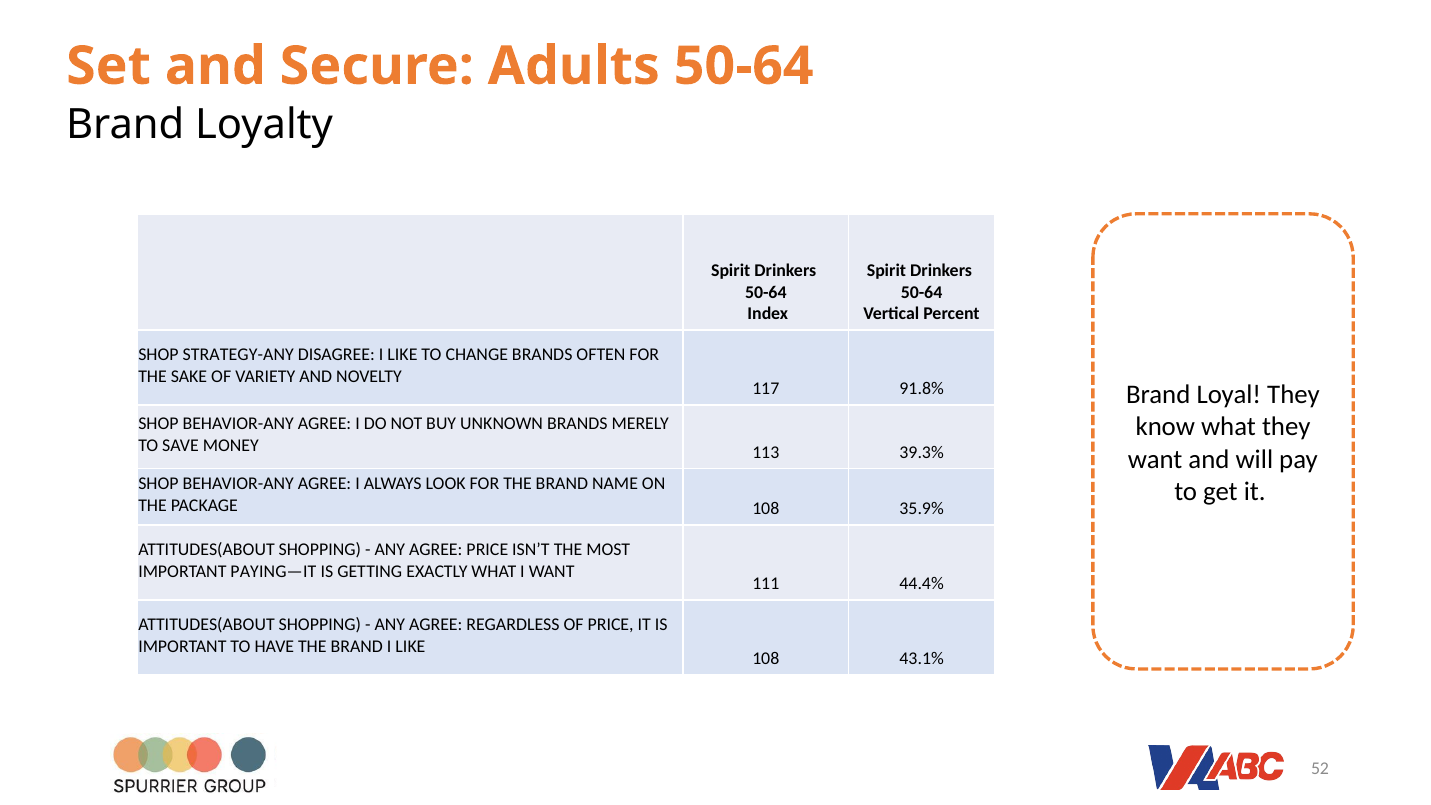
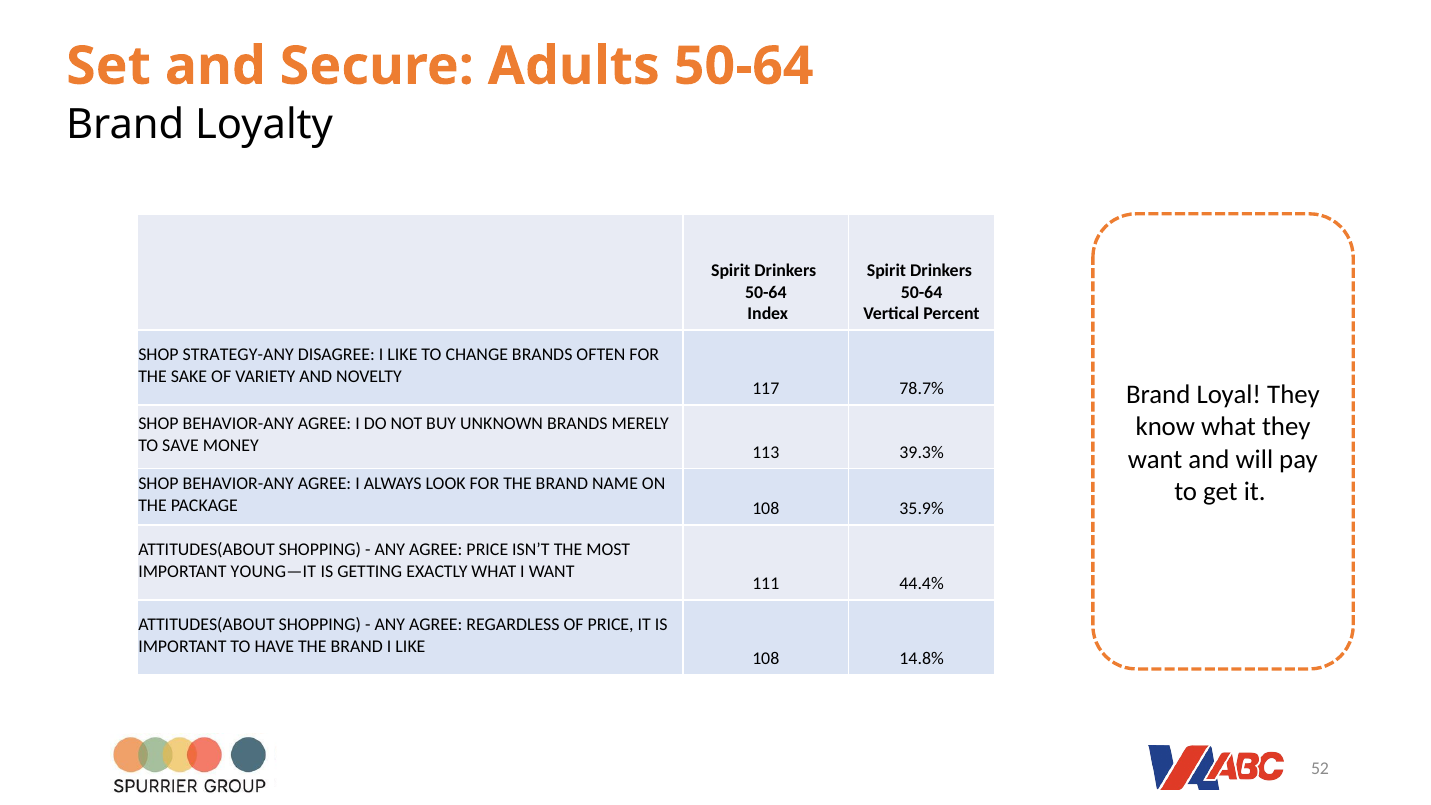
91.8%: 91.8% -> 78.7%
PAYING—IT: PAYING—IT -> YOUNG—IT
43.1%: 43.1% -> 14.8%
